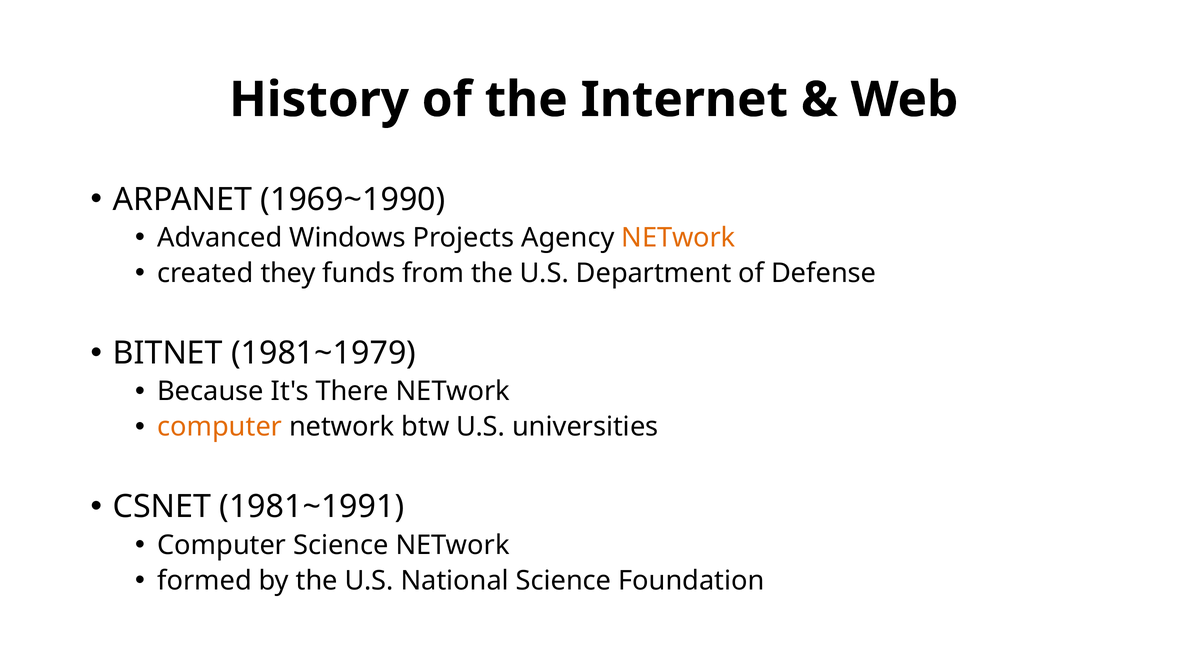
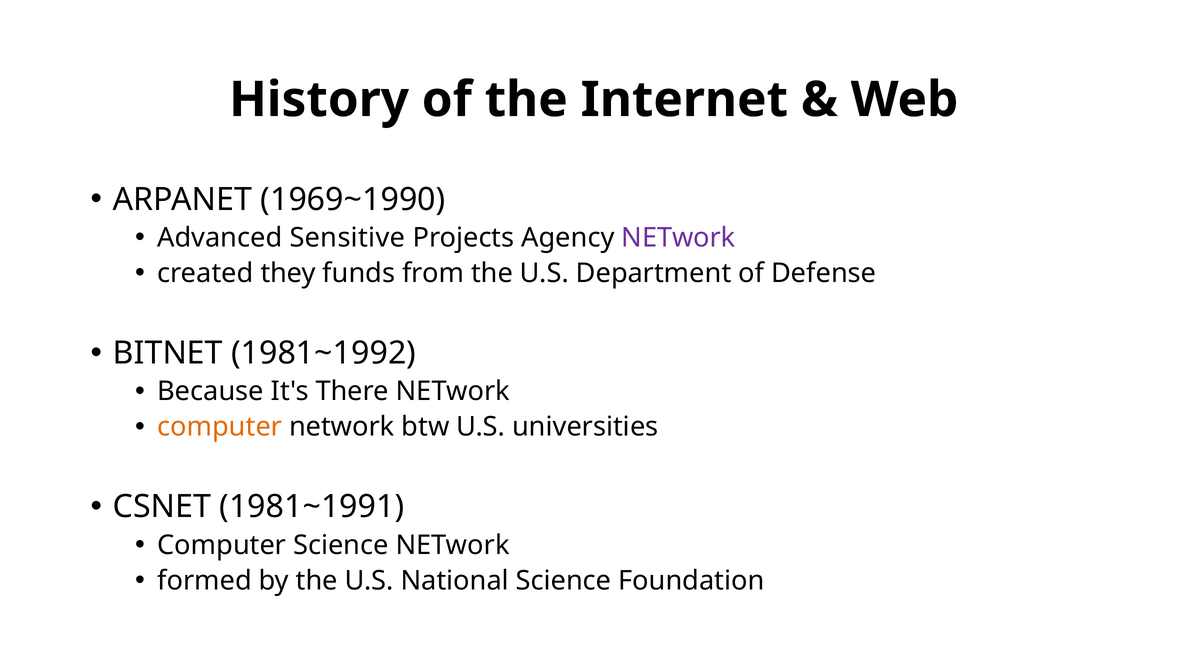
Windows: Windows -> Sensitive
NETwork at (678, 238) colour: orange -> purple
1981~1979: 1981~1979 -> 1981~1992
